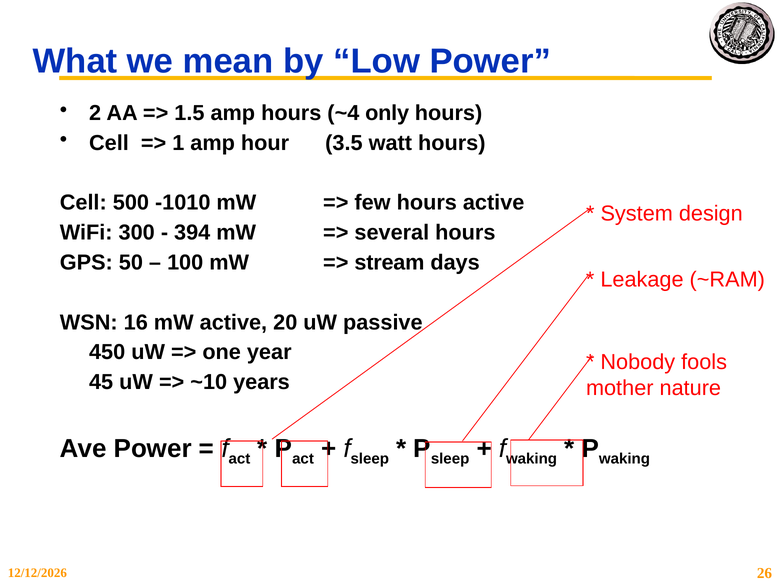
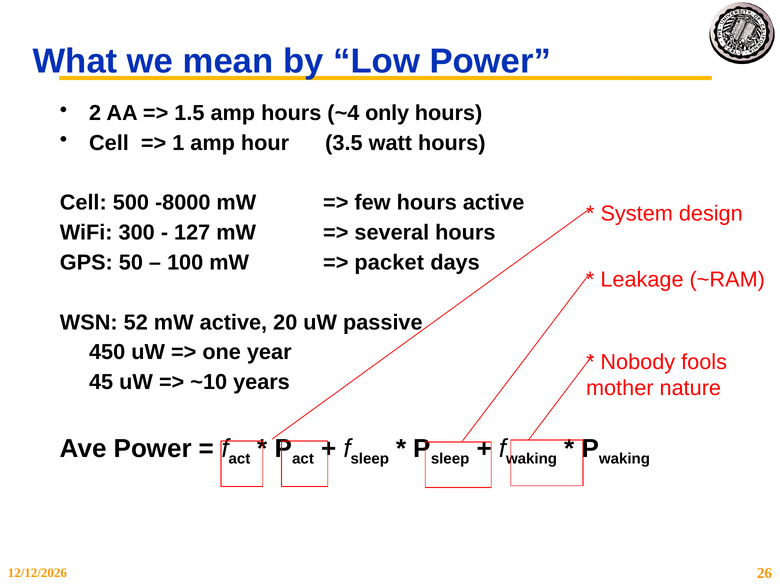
-1010: -1010 -> -8000
394: 394 -> 127
stream: stream -> packet
16: 16 -> 52
